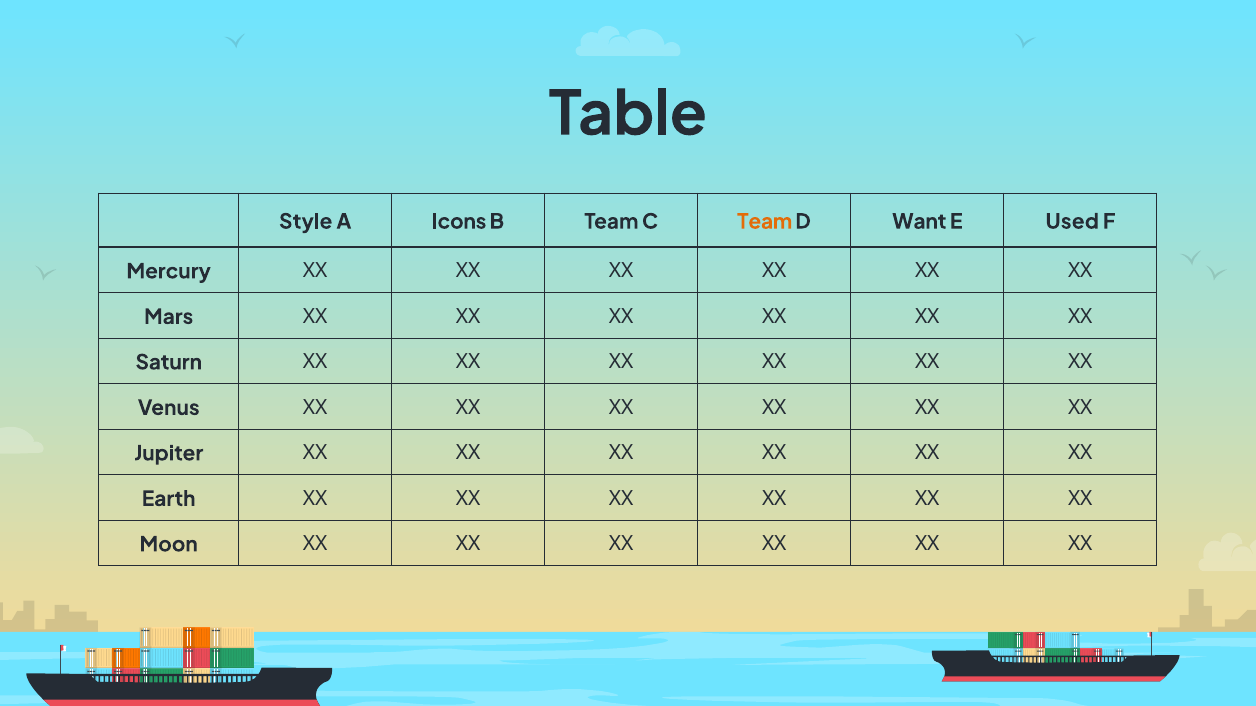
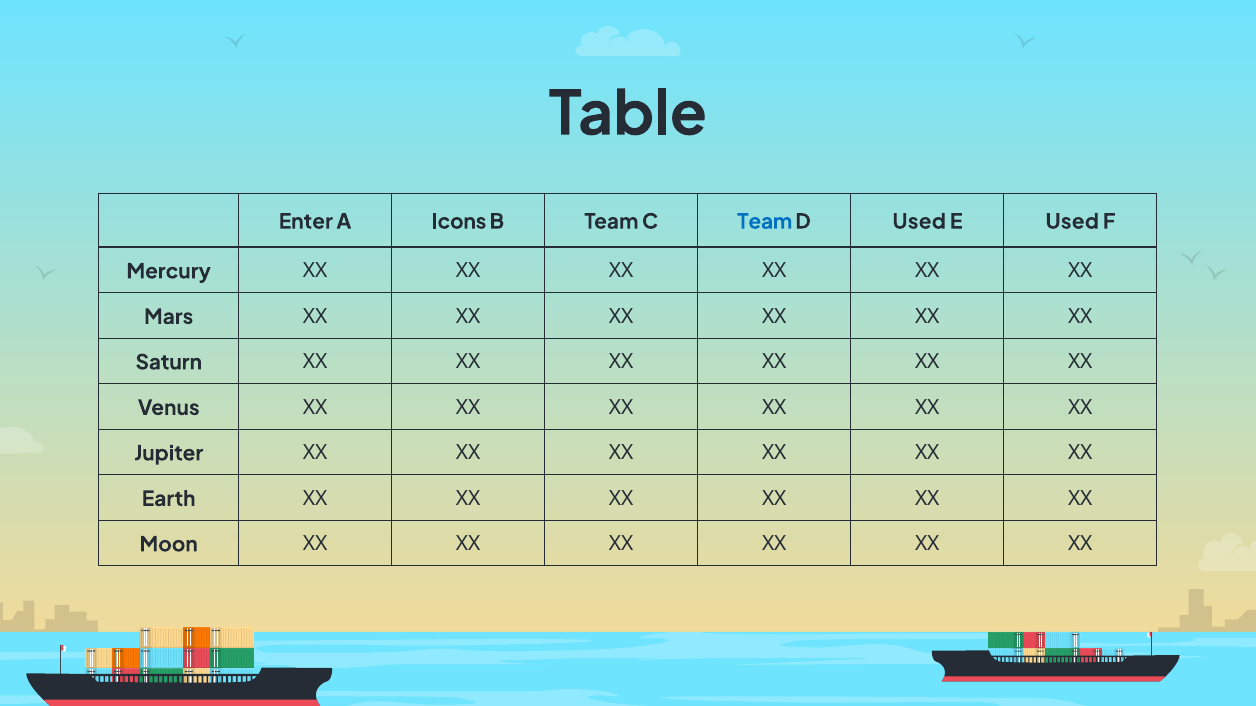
Style: Style -> Enter
Team at (765, 222) colour: orange -> blue
D Want: Want -> Used
